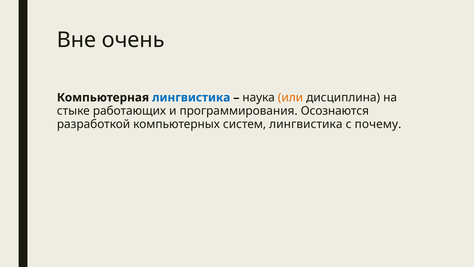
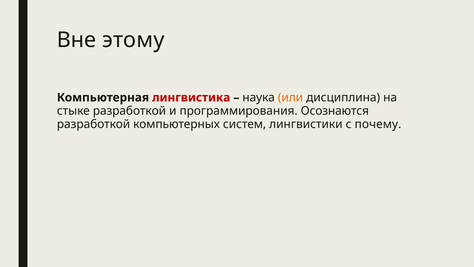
очень: очень -> этому
лингвистика at (191, 97) colour: blue -> red
стыке работающих: работающих -> разработкой
систем лингвистика: лингвистика -> лингвистики
